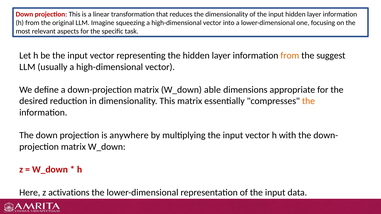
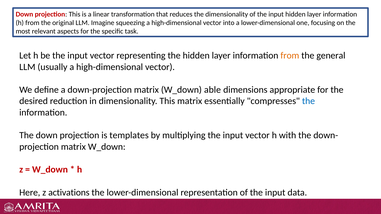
suggest: suggest -> general
the at (308, 101) colour: orange -> blue
anywhere: anywhere -> templates
